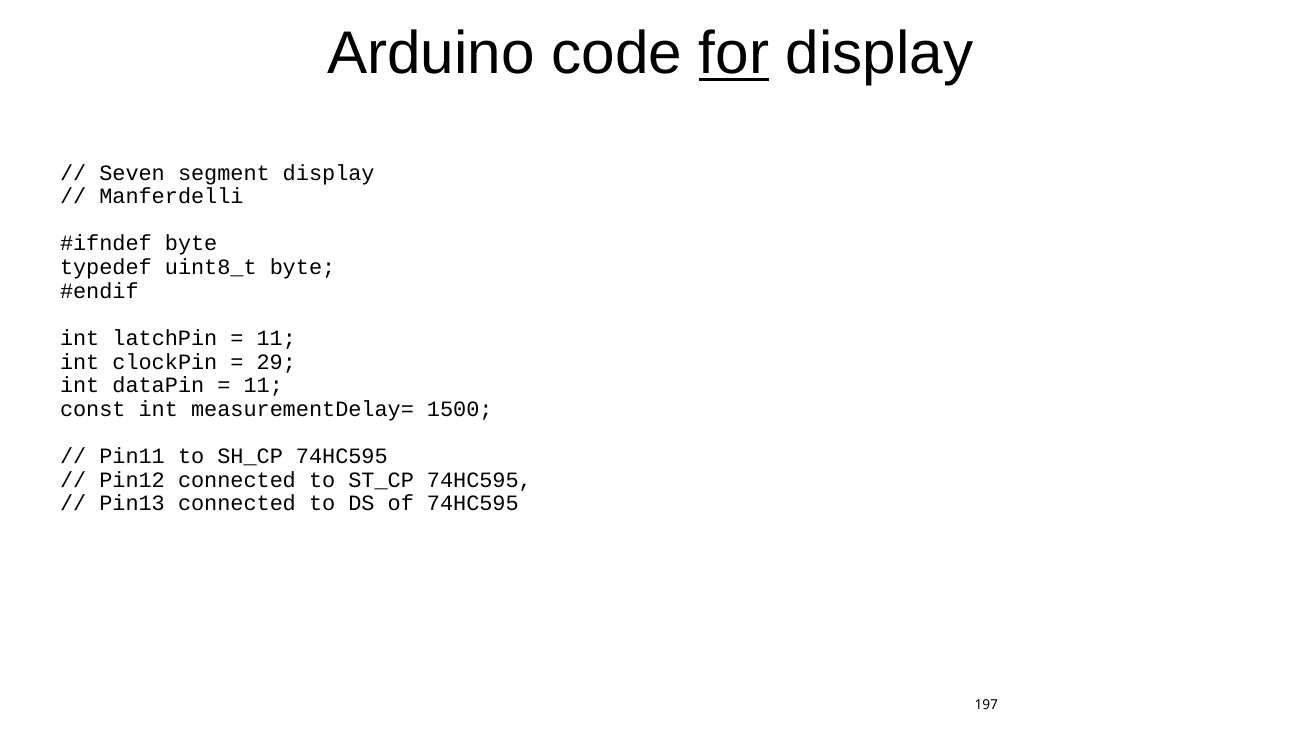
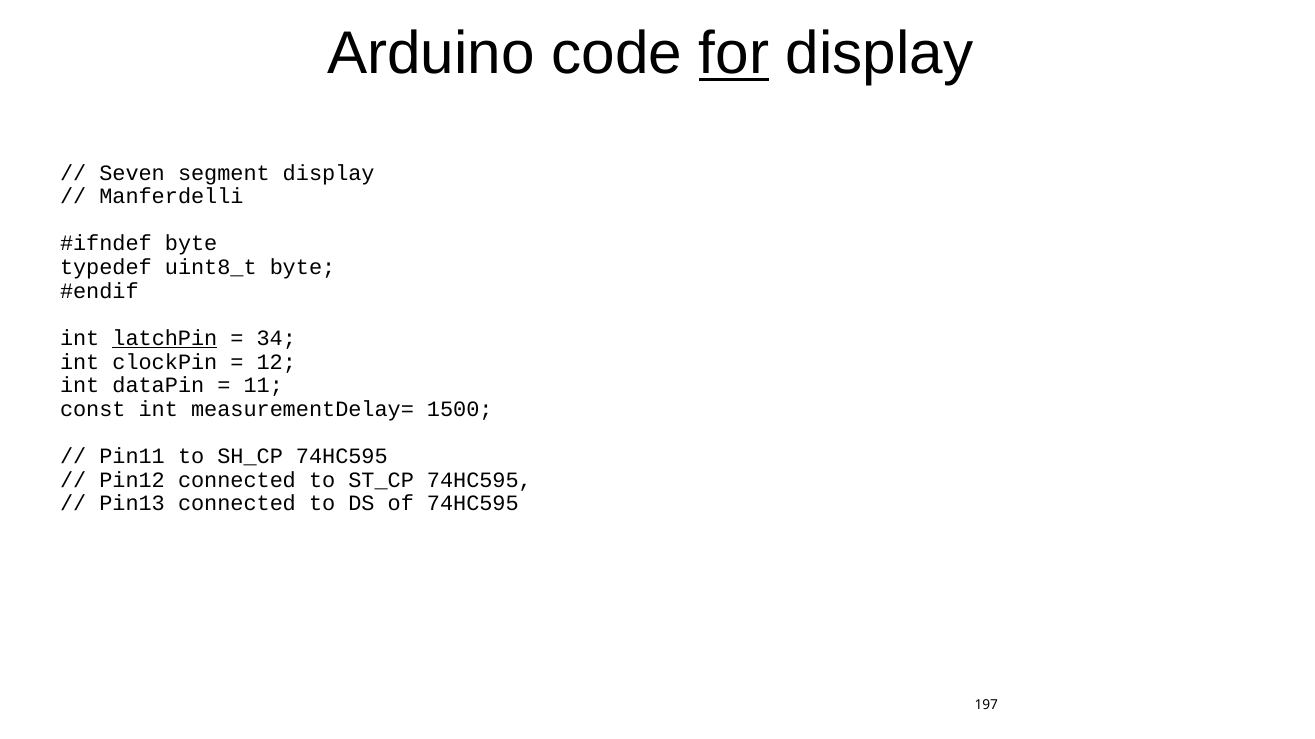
latchPin underline: none -> present
11 at (276, 339): 11 -> 34
29: 29 -> 12
